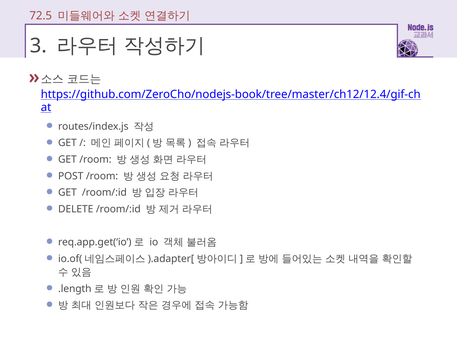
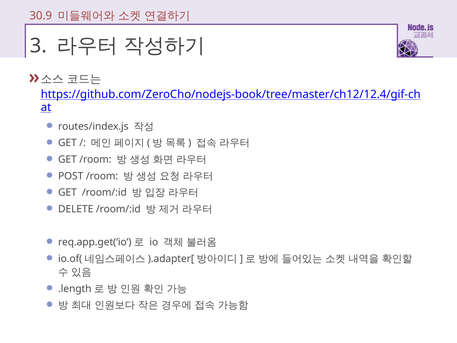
72.5: 72.5 -> 30.9
